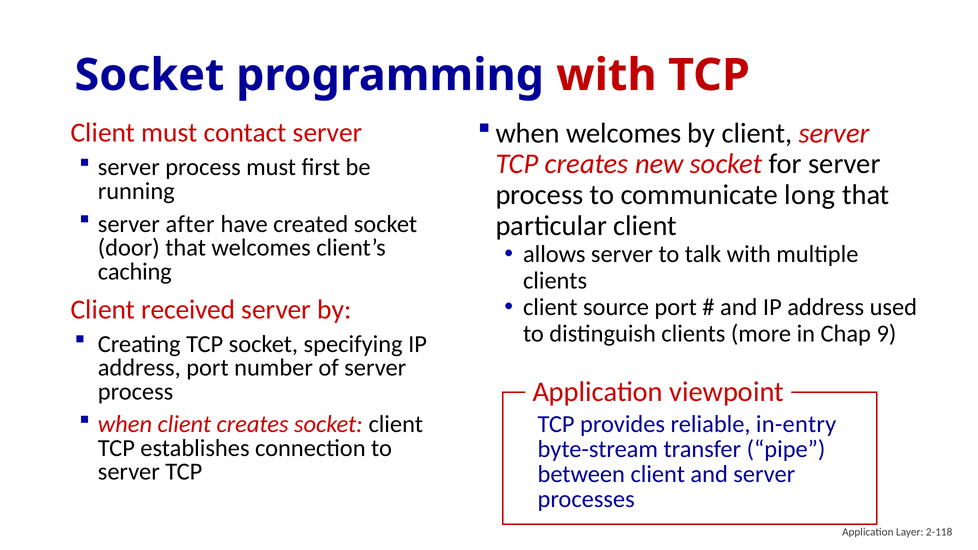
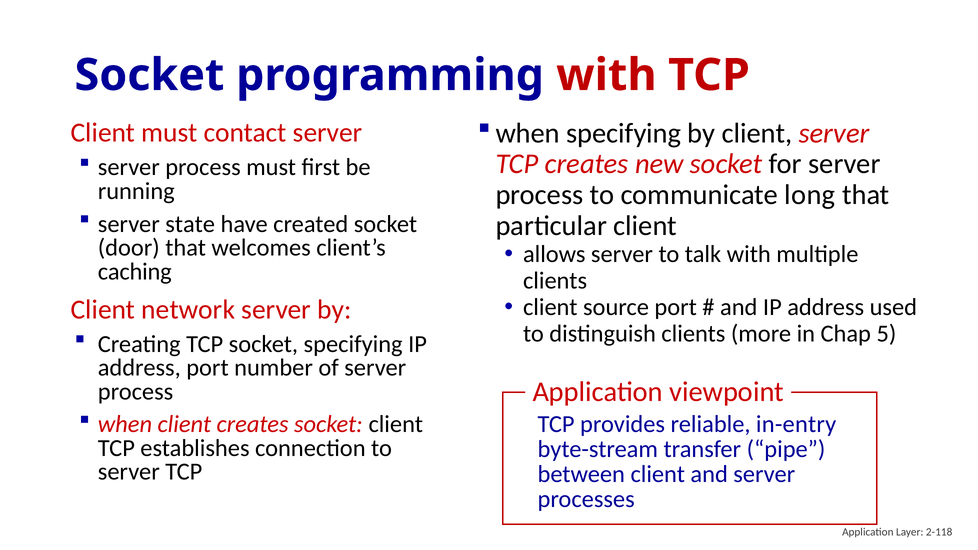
when welcomes: welcomes -> specifying
after: after -> state
received: received -> network
9: 9 -> 5
